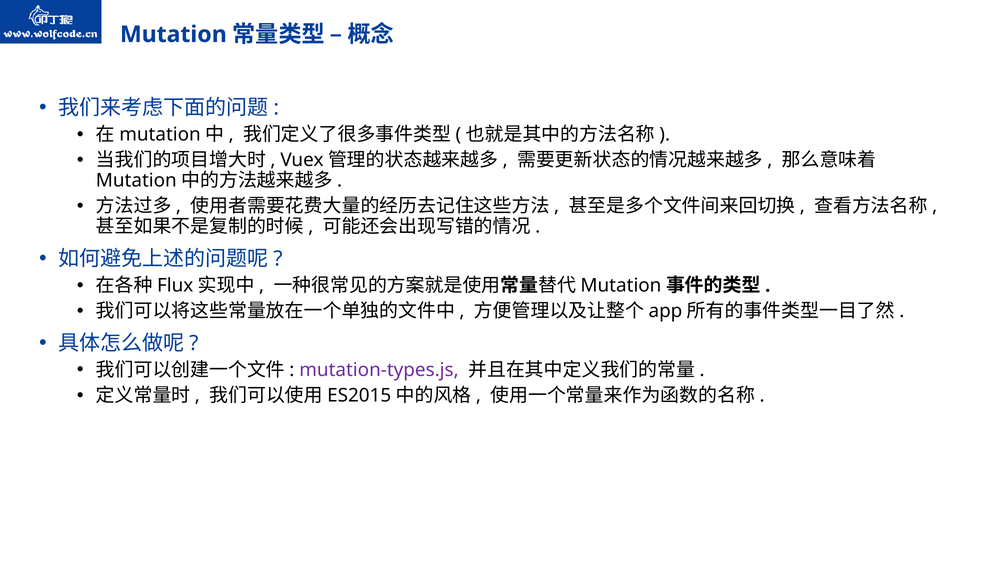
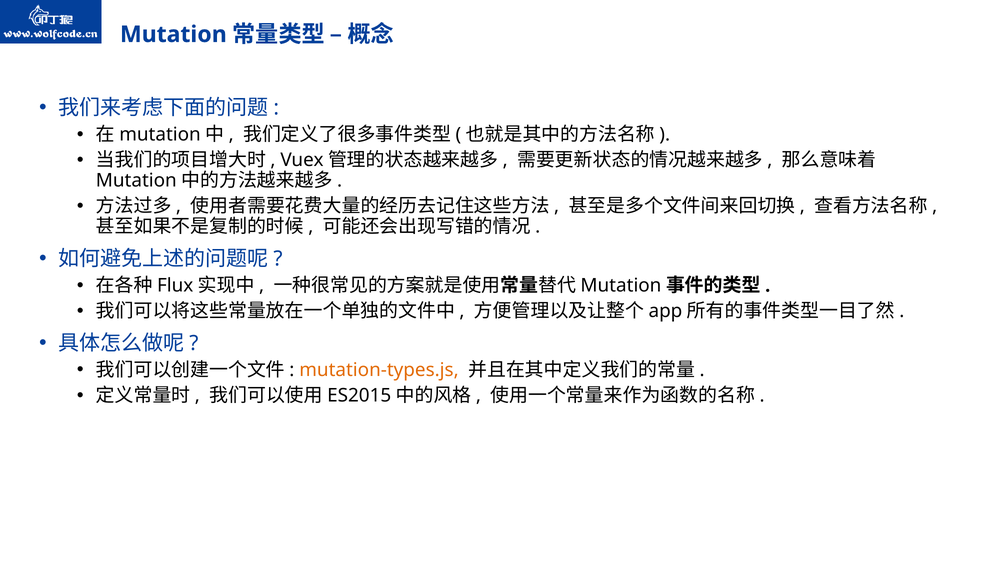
mutation-types.js colour: purple -> orange
